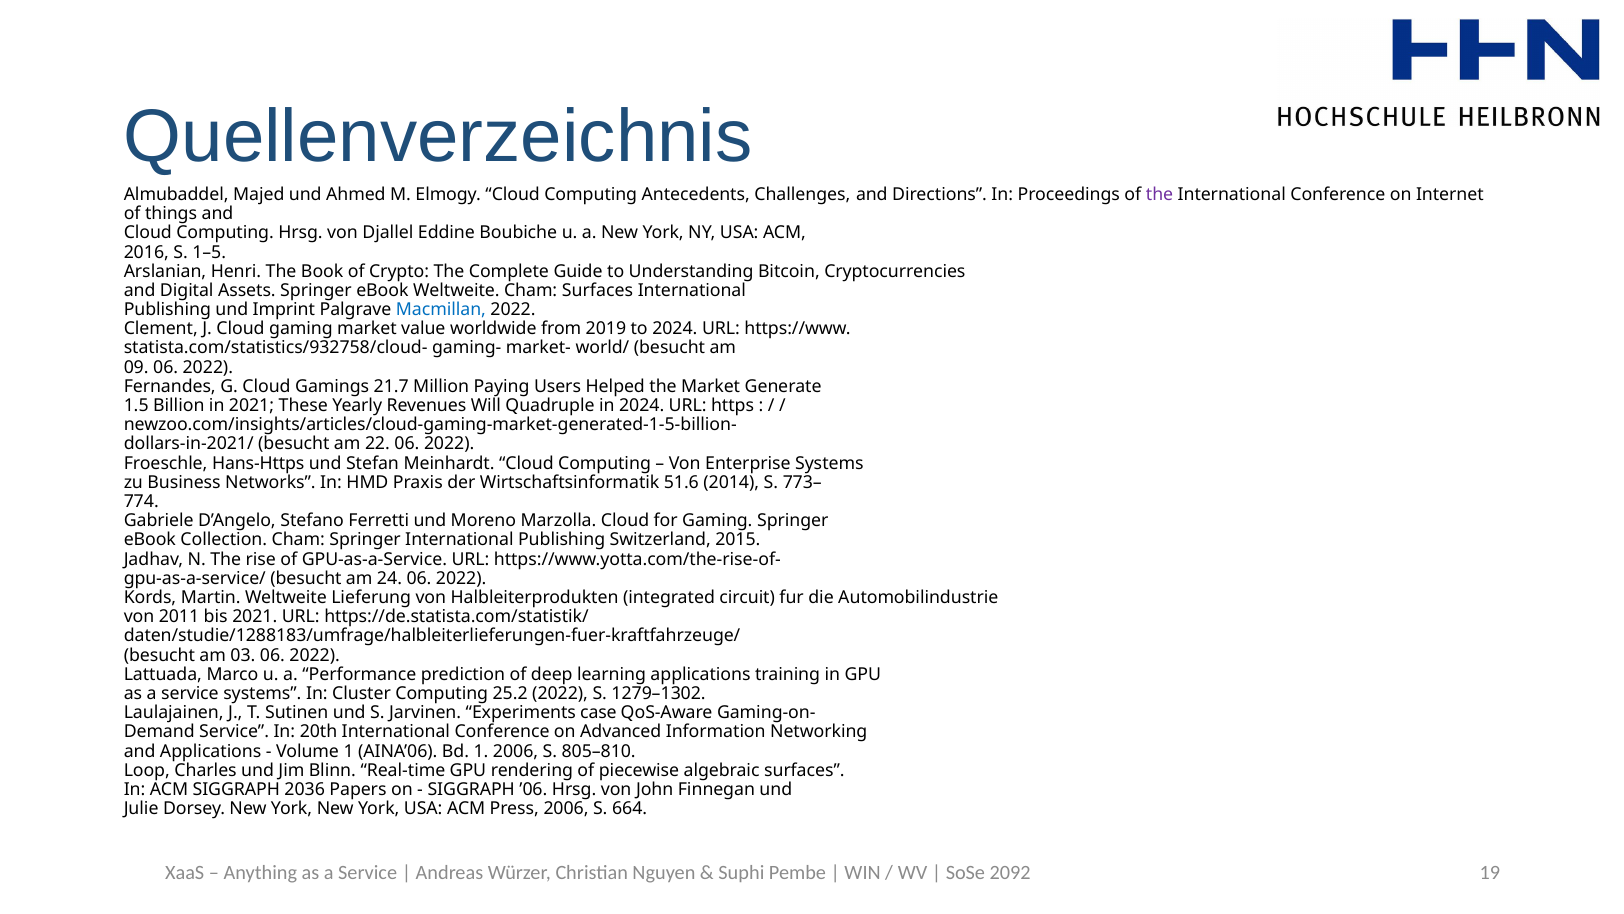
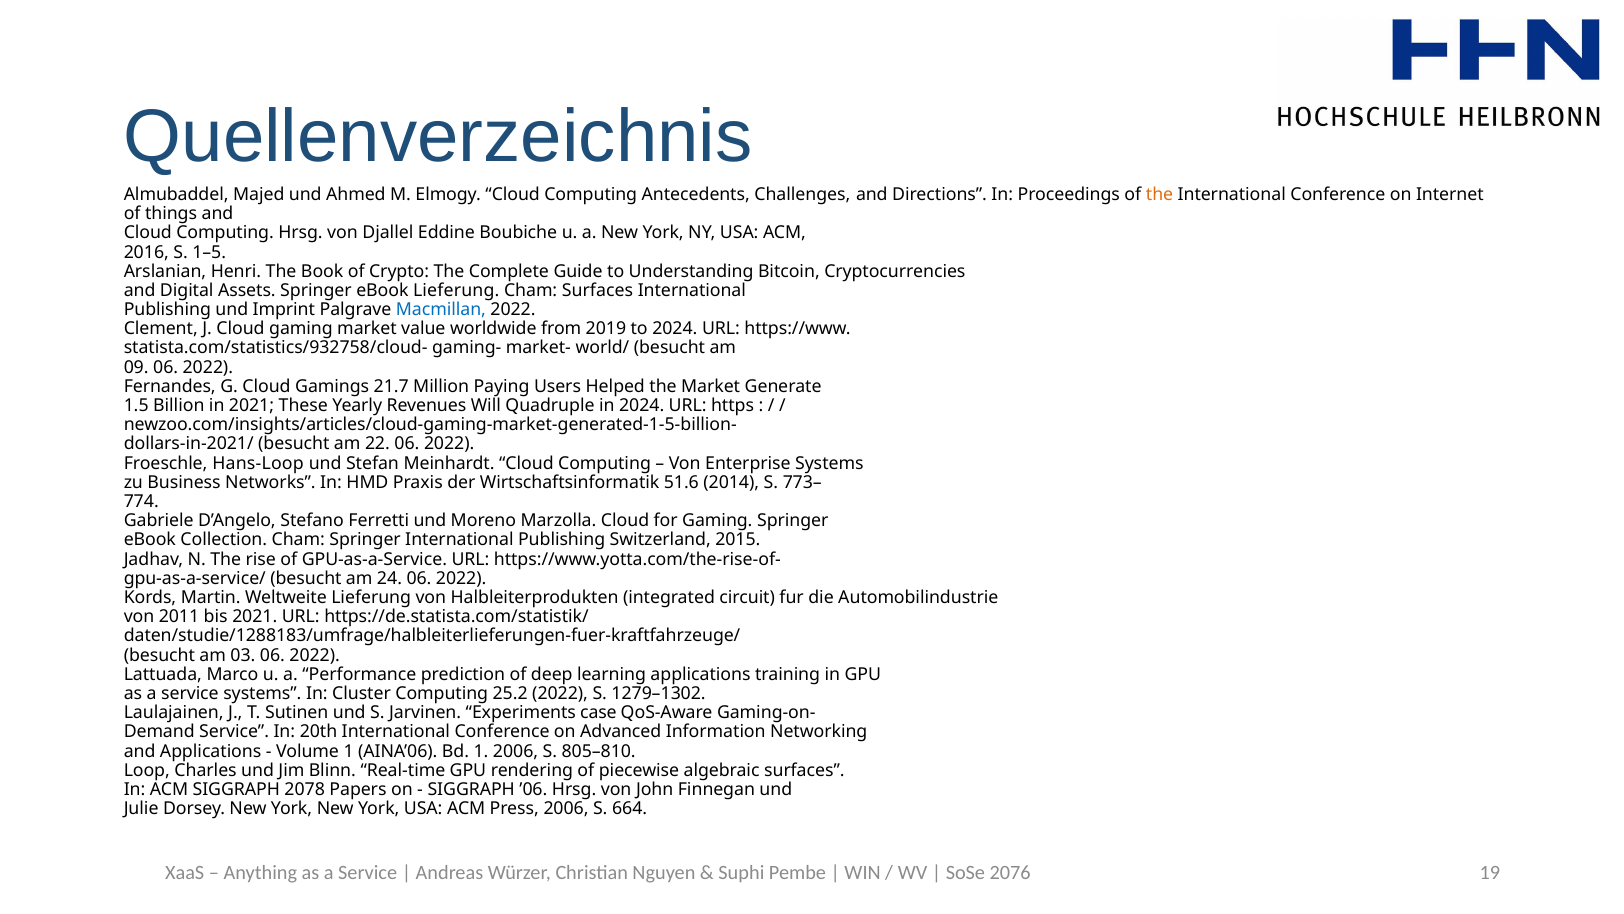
the at (1160, 194) colour: purple -> orange
eBook Weltweite: Weltweite -> Lieferung
Hans-Https: Hans-Https -> Hans-Loop
2036: 2036 -> 2078
2092: 2092 -> 2076
